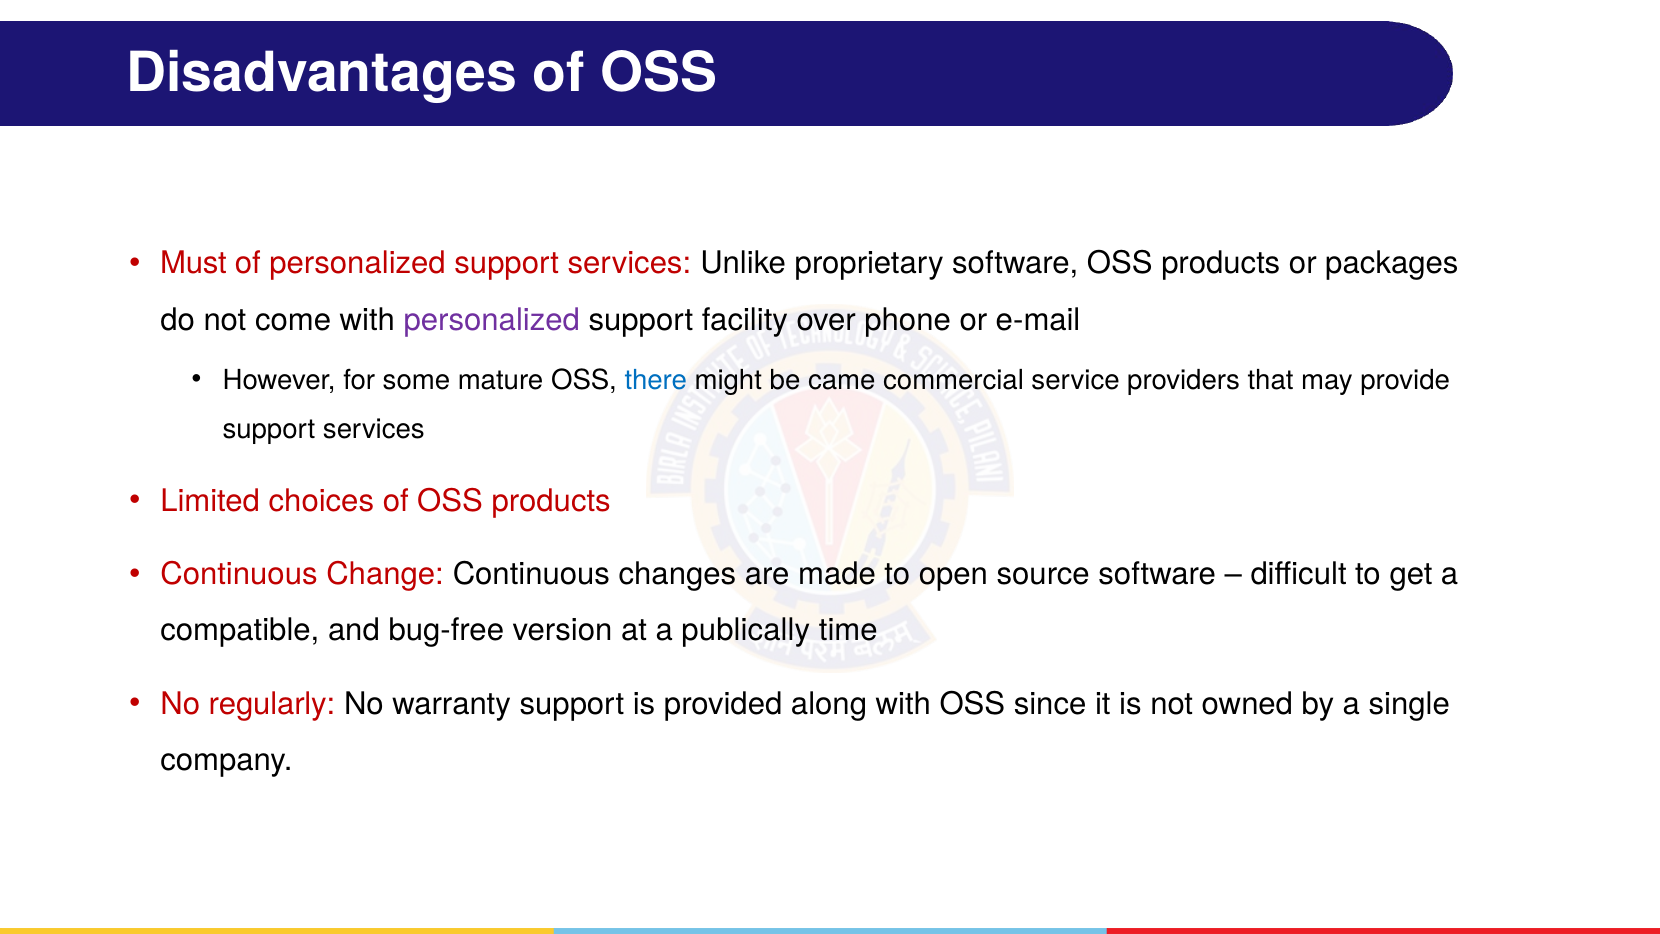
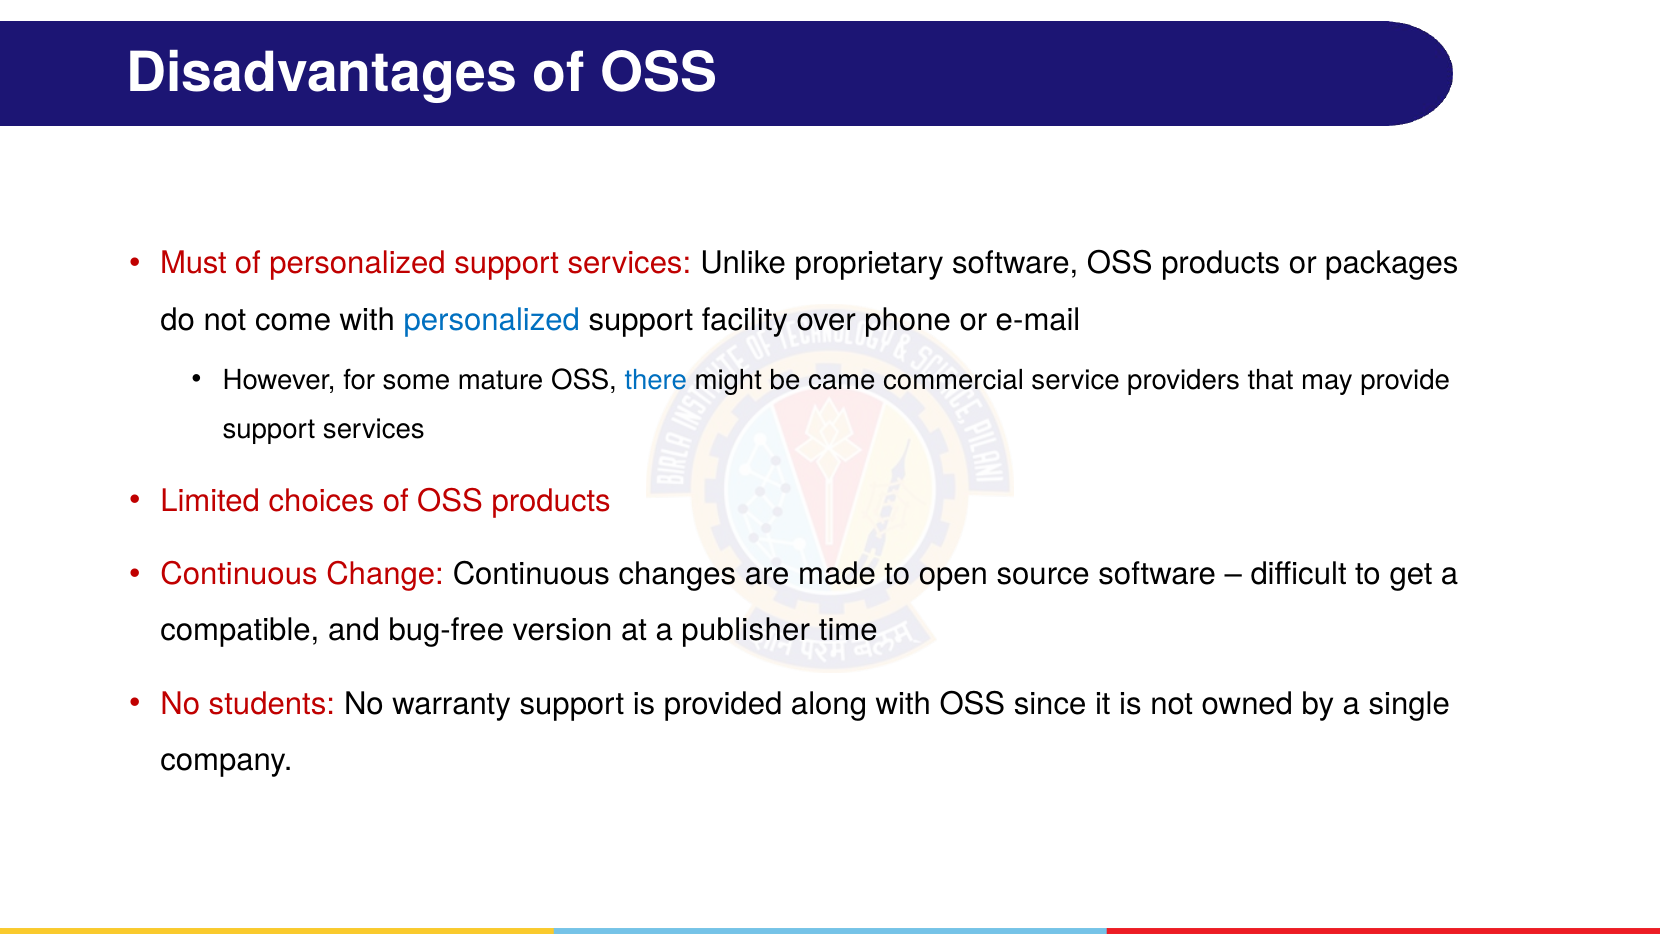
personalized at (492, 320) colour: purple -> blue
publically: publically -> publisher
regularly: regularly -> students
